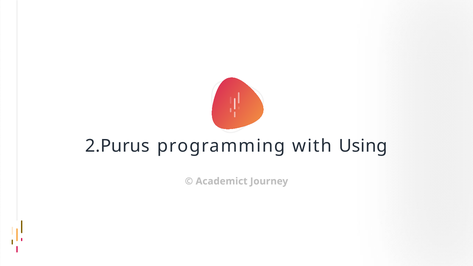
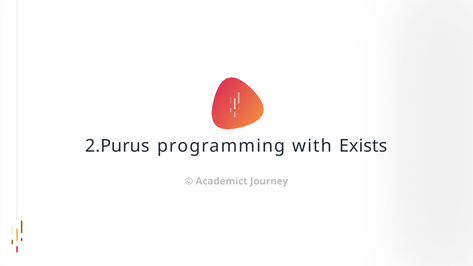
Using: Using -> Exists
